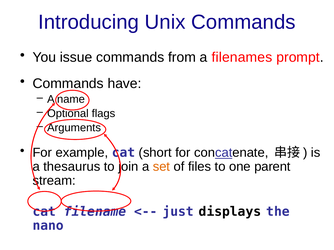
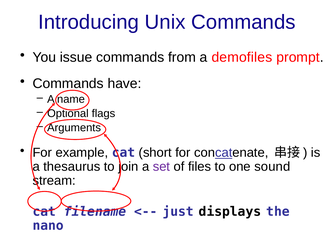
filenames: filenames -> demofiles
set colour: orange -> purple
parent: parent -> sound
